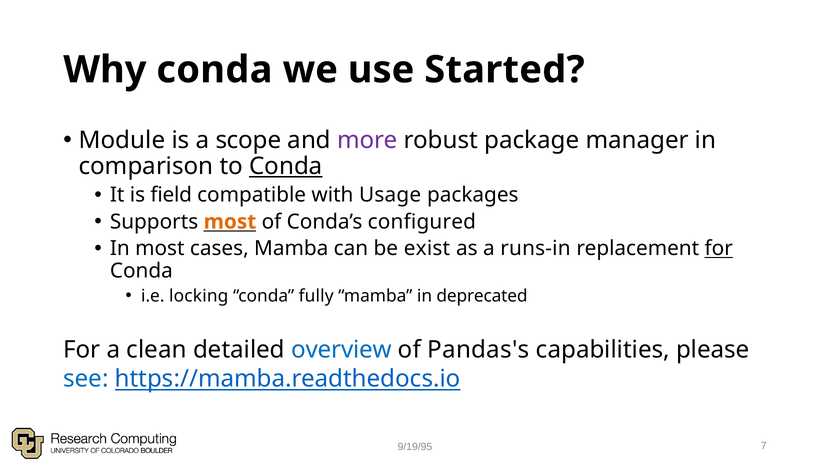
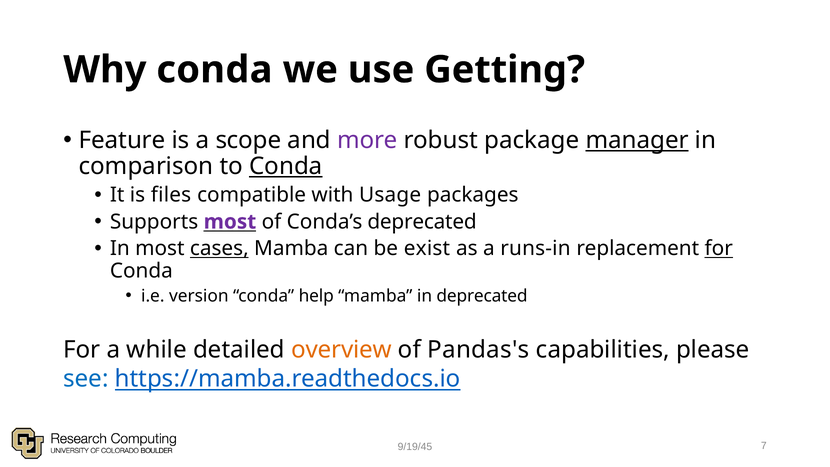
Started: Started -> Getting
Module: Module -> Feature
manager underline: none -> present
field: field -> files
most at (230, 222) colour: orange -> purple
Conda’s configured: configured -> deprecated
cases underline: none -> present
locking: locking -> version
fully: fully -> help
clean: clean -> while
overview colour: blue -> orange
9/19/95: 9/19/95 -> 9/19/45
